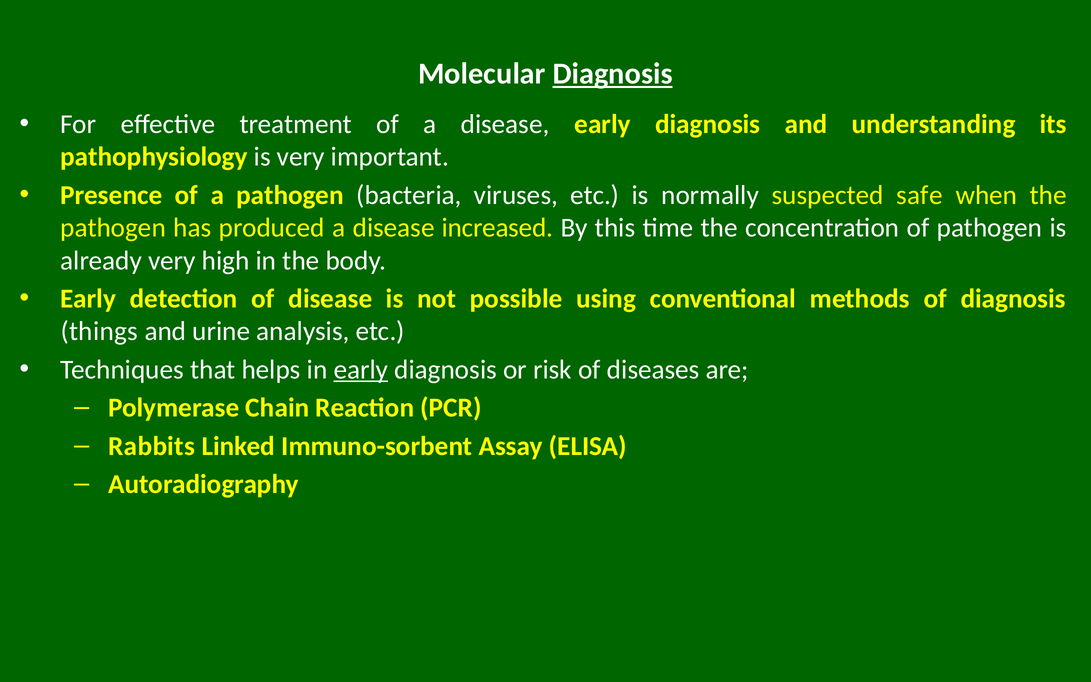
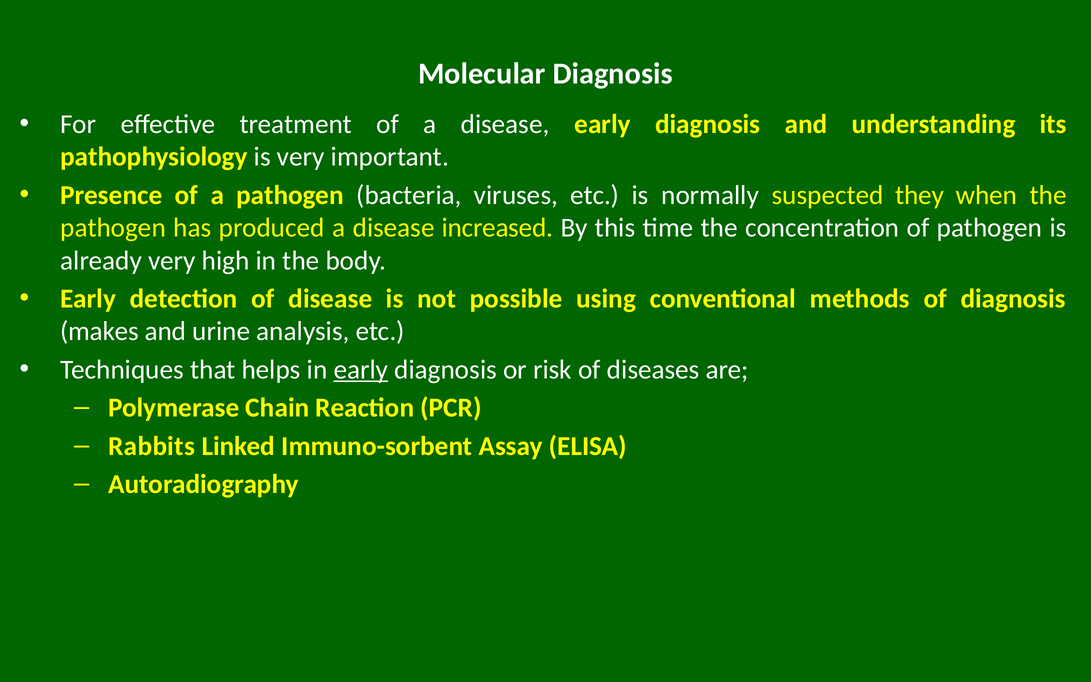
Diagnosis at (613, 74) underline: present -> none
safe: safe -> they
things: things -> makes
